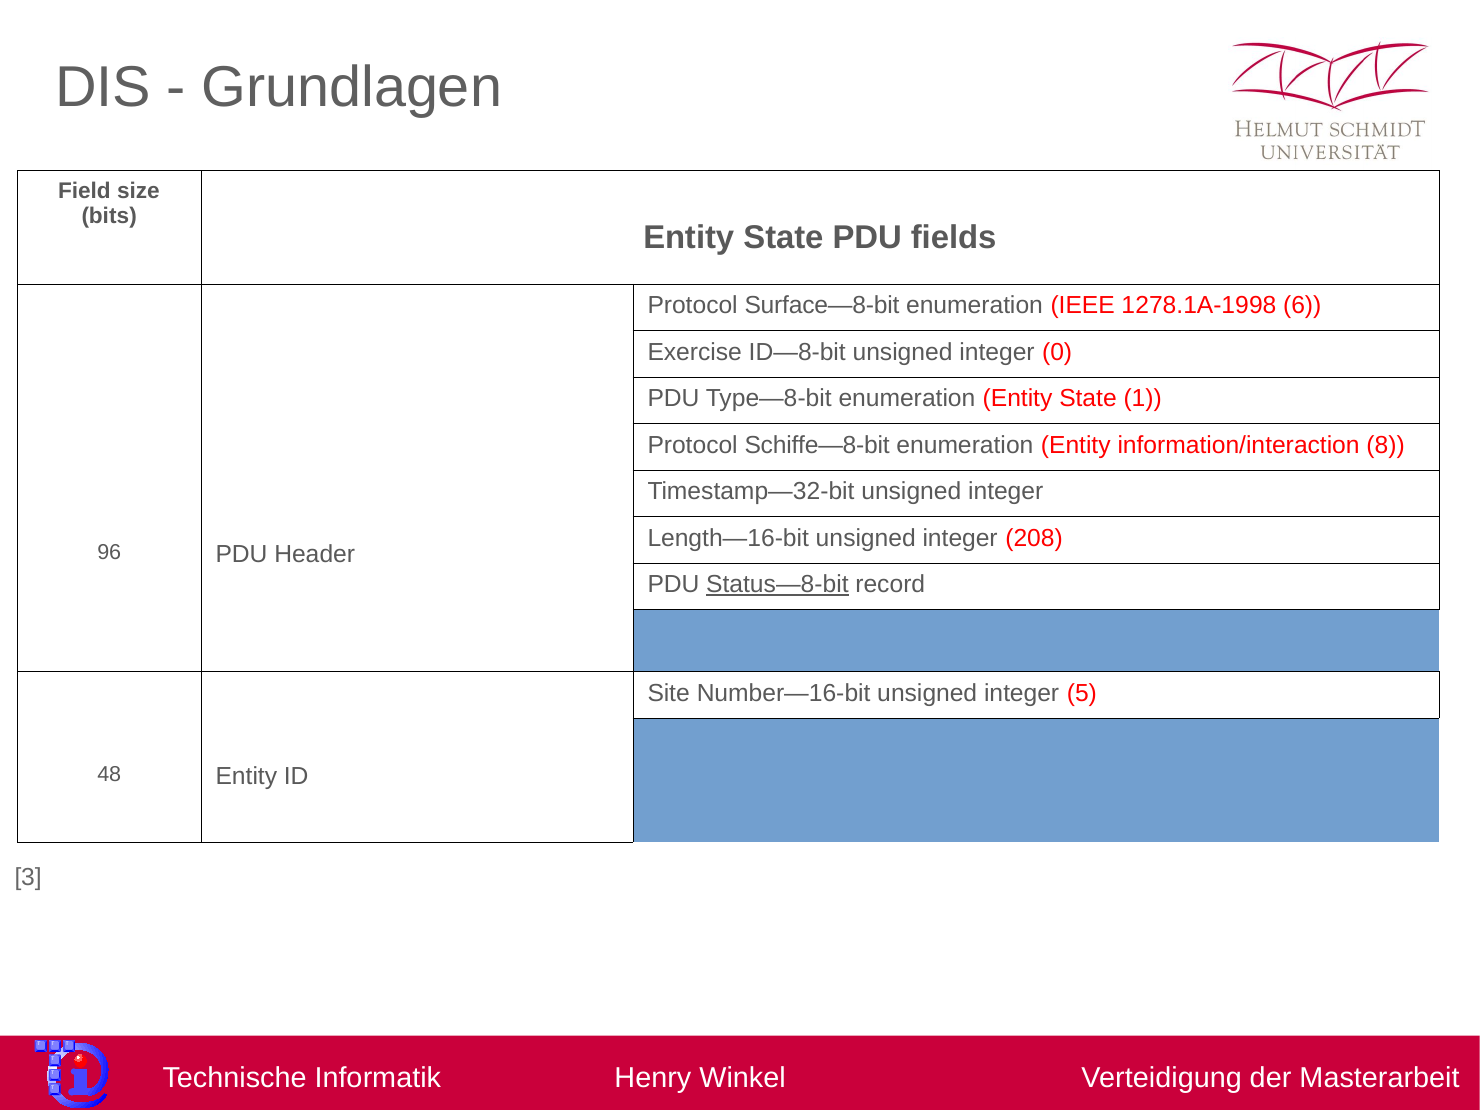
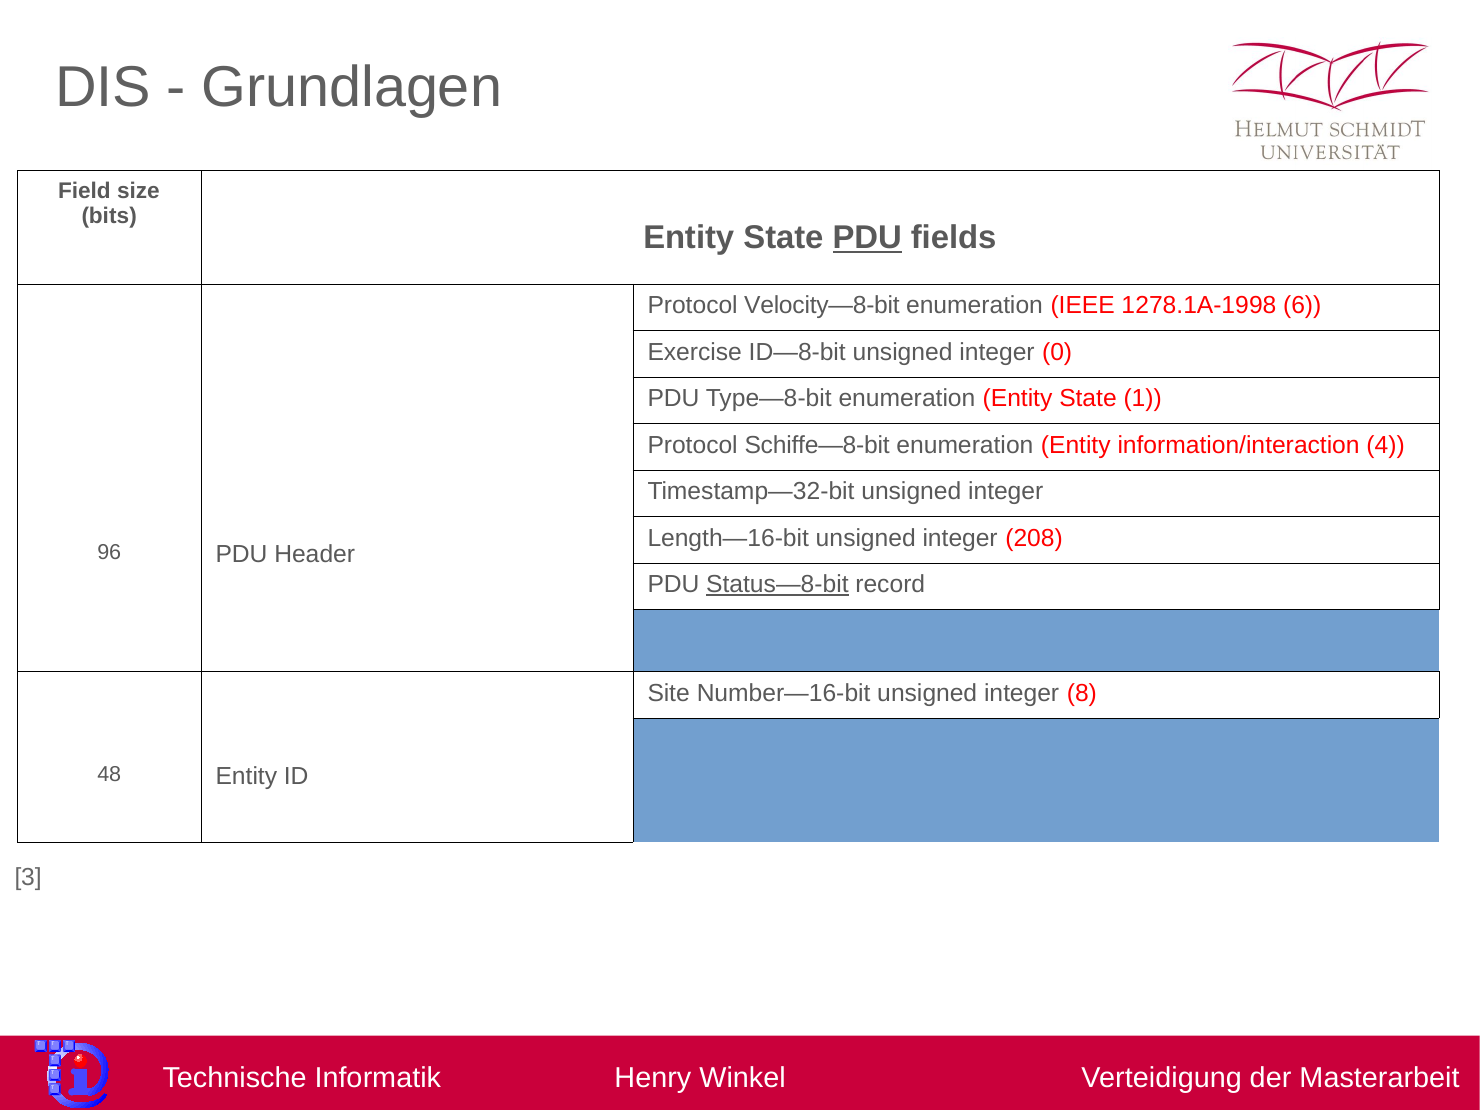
PDU at (867, 238) underline: none -> present
Surface—8-bit: Surface—8-bit -> Velocity—8-bit
8: 8 -> 4
5: 5 -> 8
